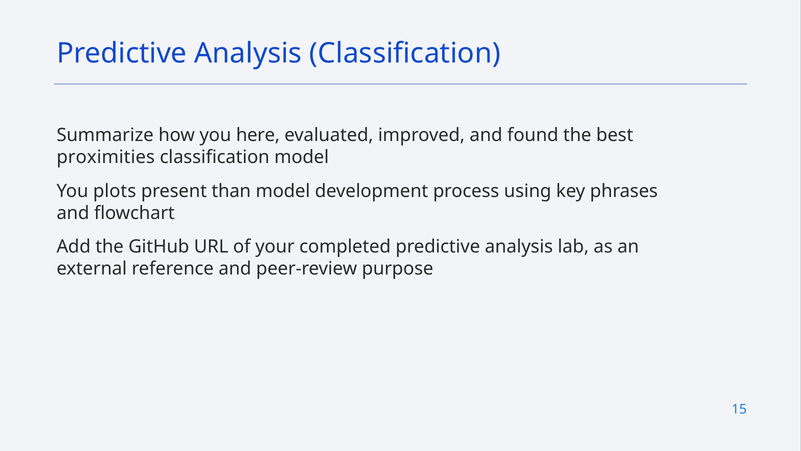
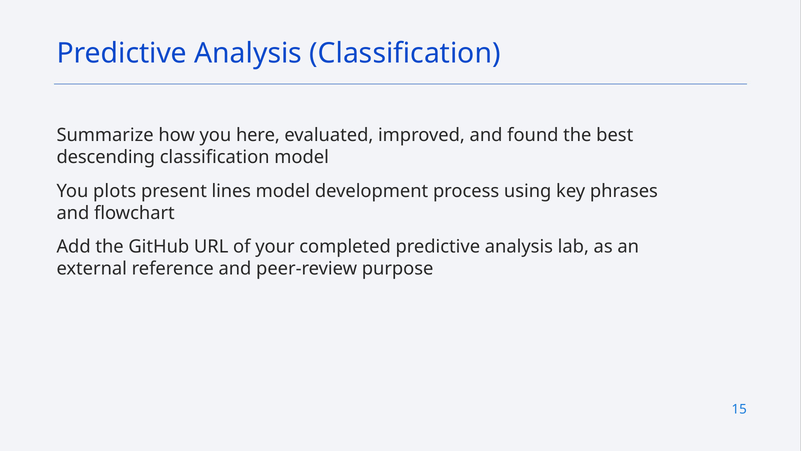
proximities: proximities -> descending
than: than -> lines
